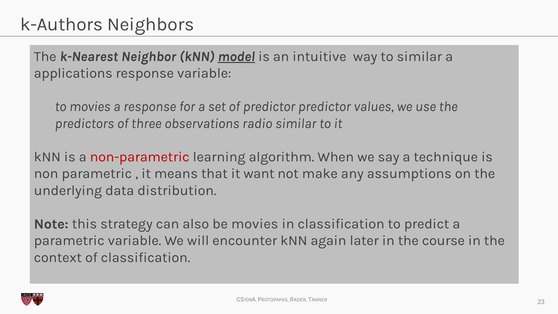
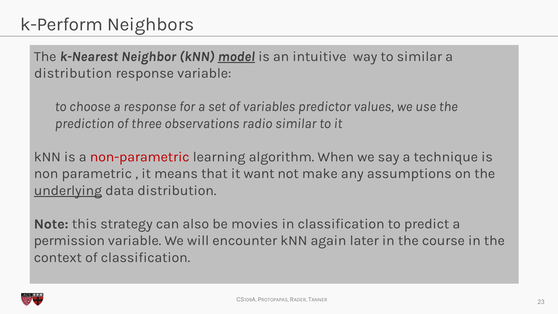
k-Authors: k-Authors -> k-Perform
applications at (73, 73): applications -> distribution
to movies: movies -> choose
of predictor: predictor -> variables
predictors: predictors -> prediction
underlying underline: none -> present
parametric at (69, 241): parametric -> permission
